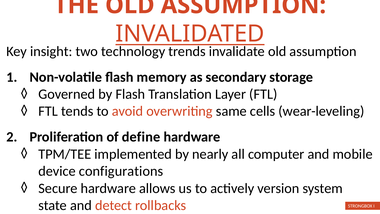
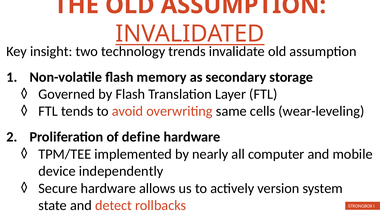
configurations: configurations -> independently
